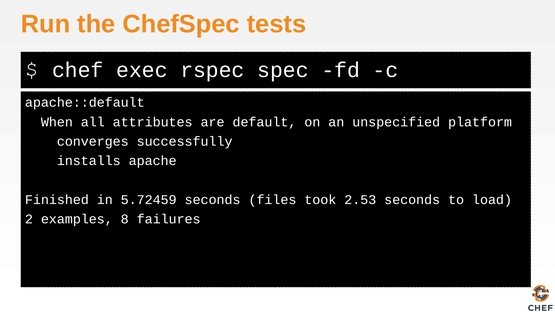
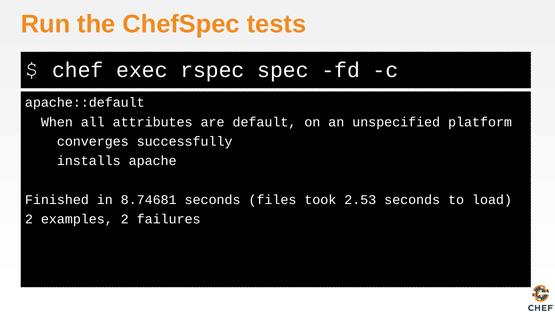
5.72459: 5.72459 -> 8.74681
examples 8: 8 -> 2
